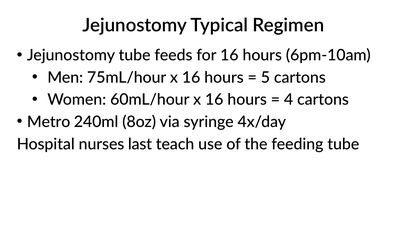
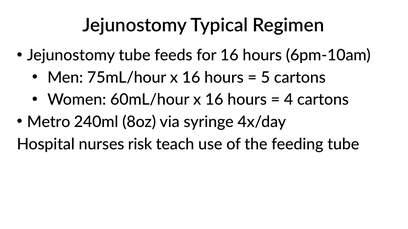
last: last -> risk
